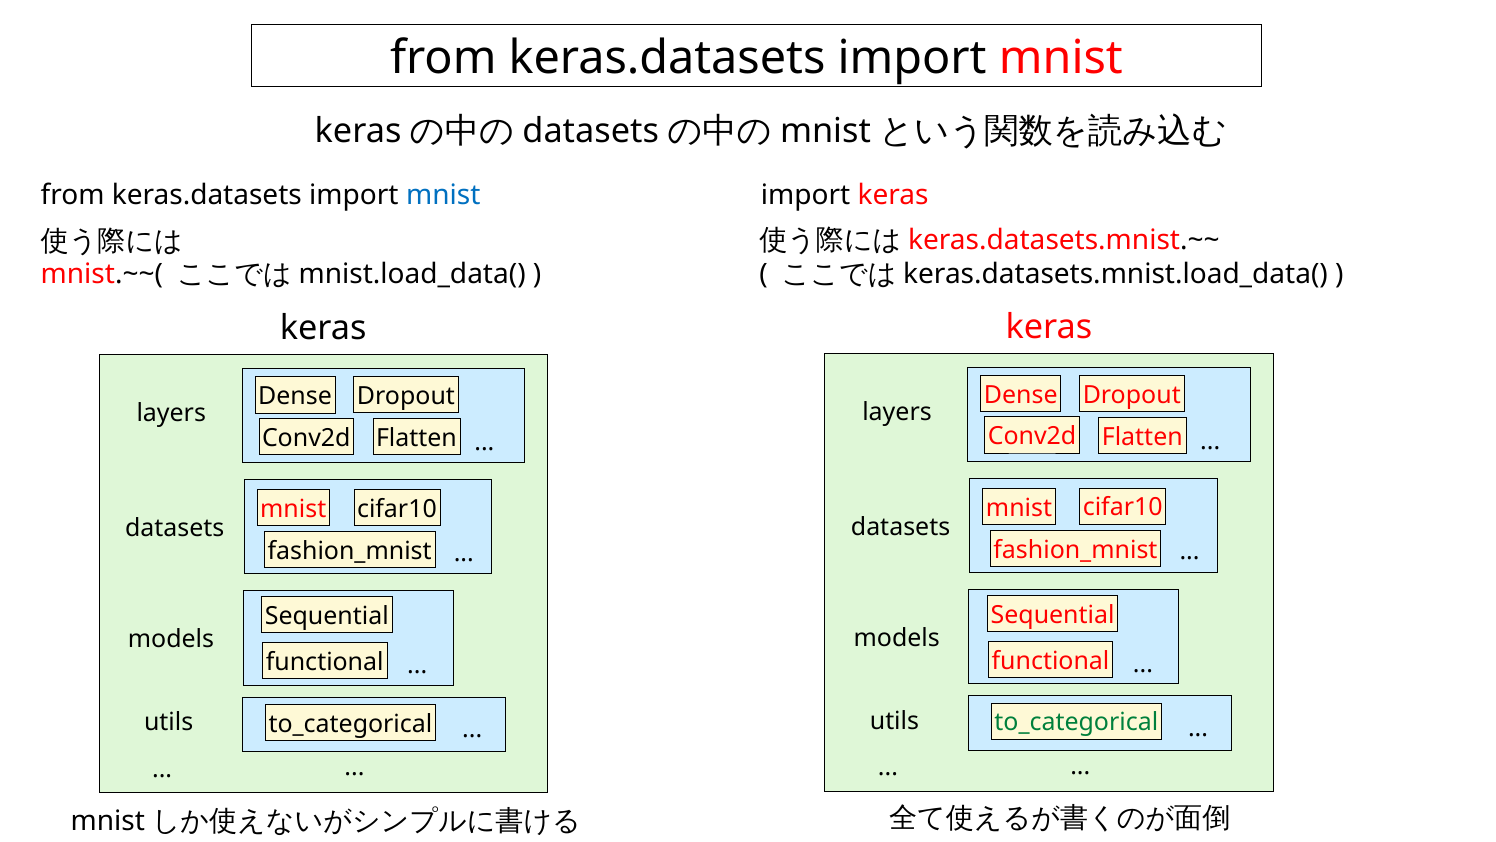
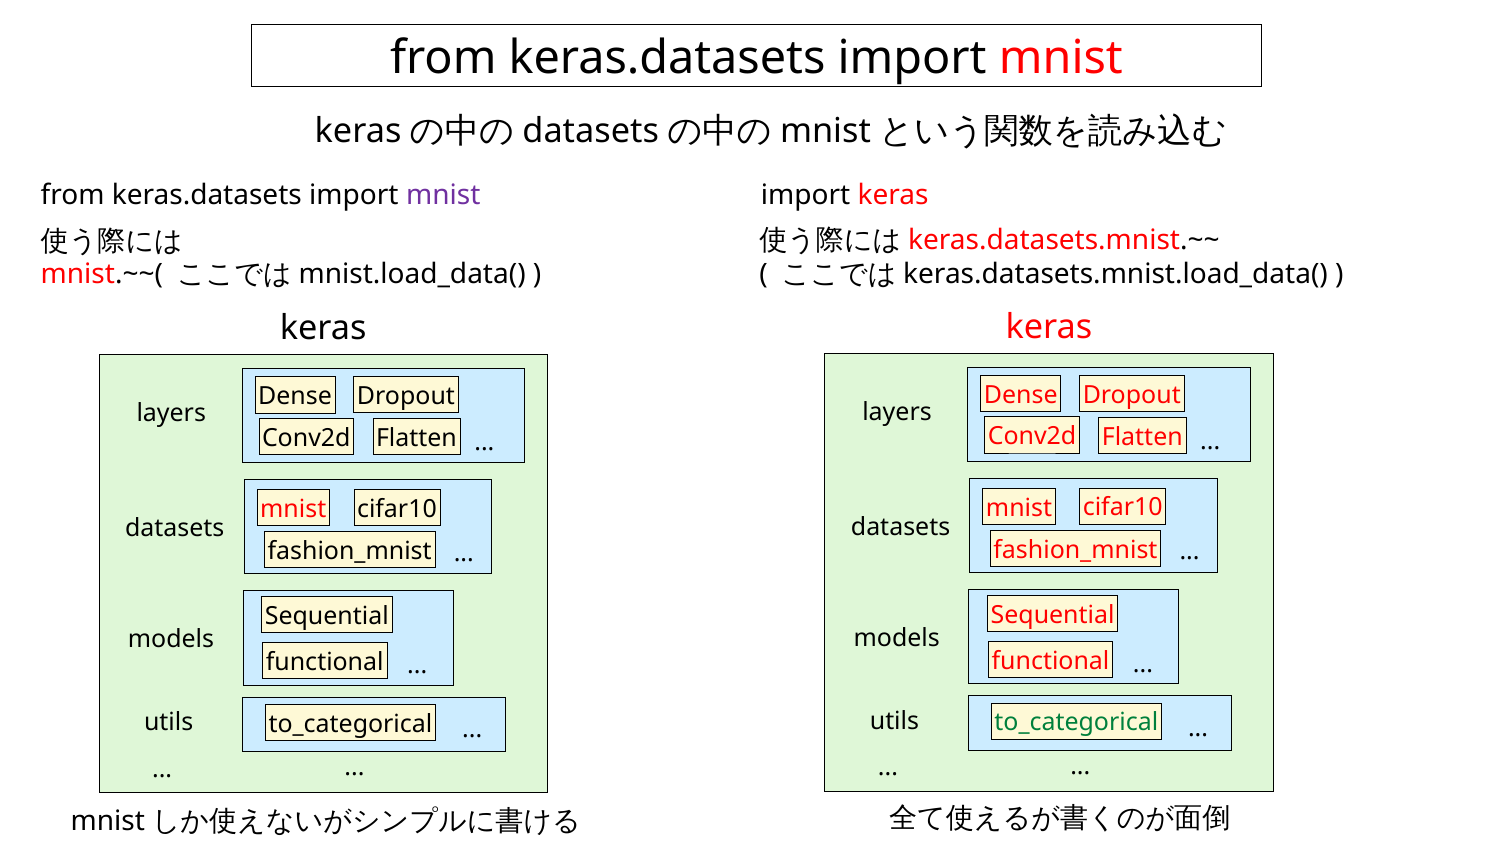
mnist at (443, 195) colour: blue -> purple
